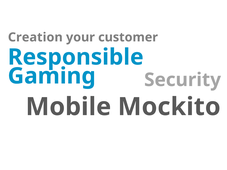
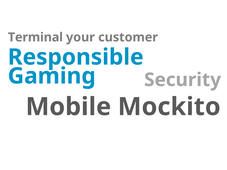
Creation: Creation -> Terminal
